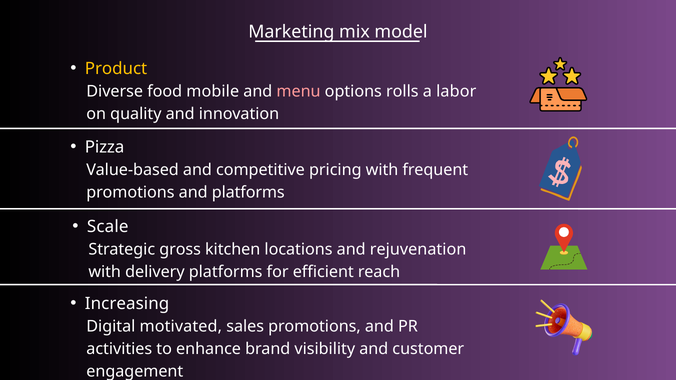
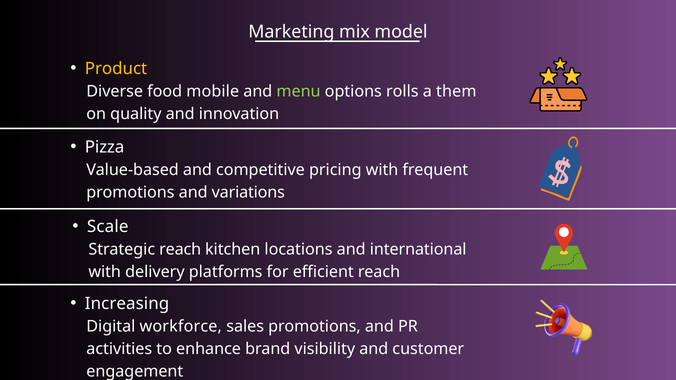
menu colour: pink -> light green
labor: labor -> them
and platforms: platforms -> variations
Strategic gross: gross -> reach
rejuvenation: rejuvenation -> international
motivated: motivated -> workforce
